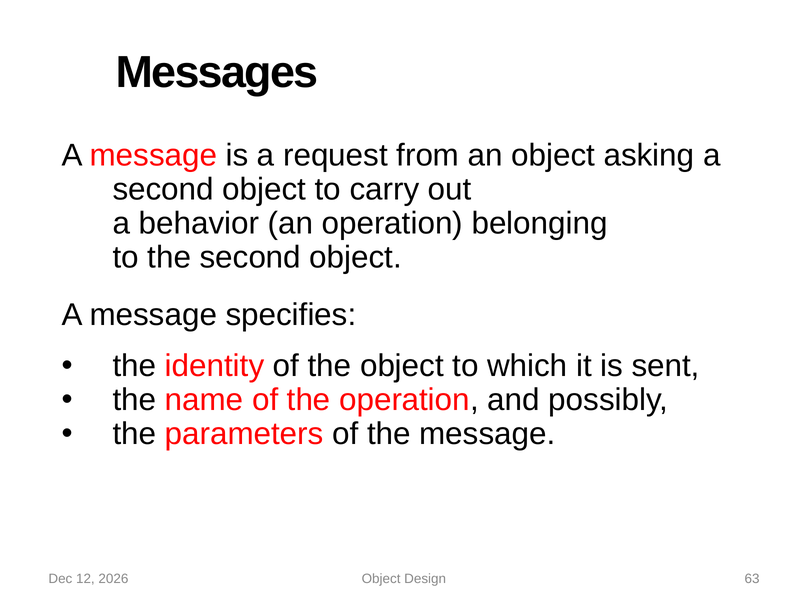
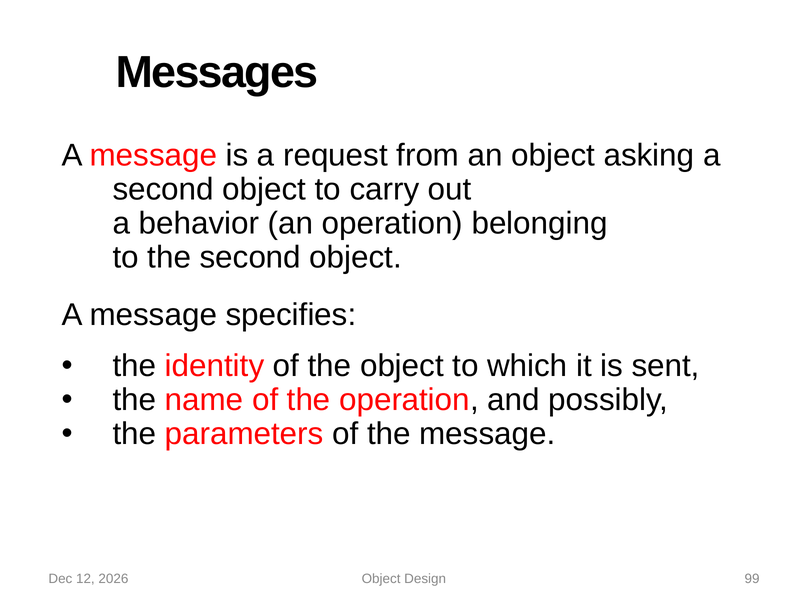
63: 63 -> 99
